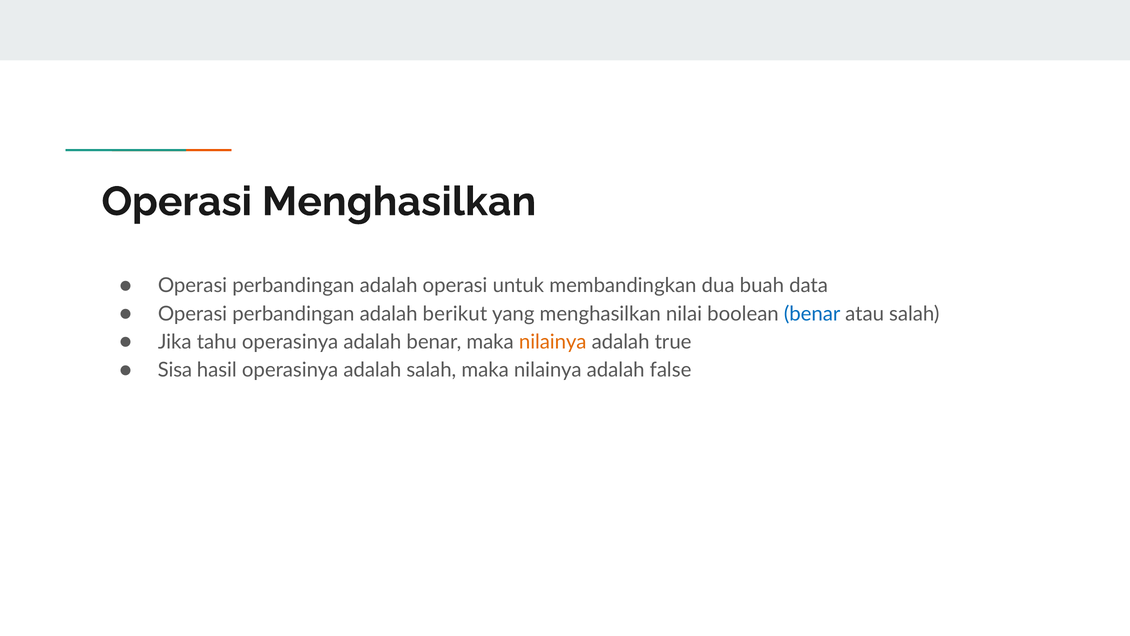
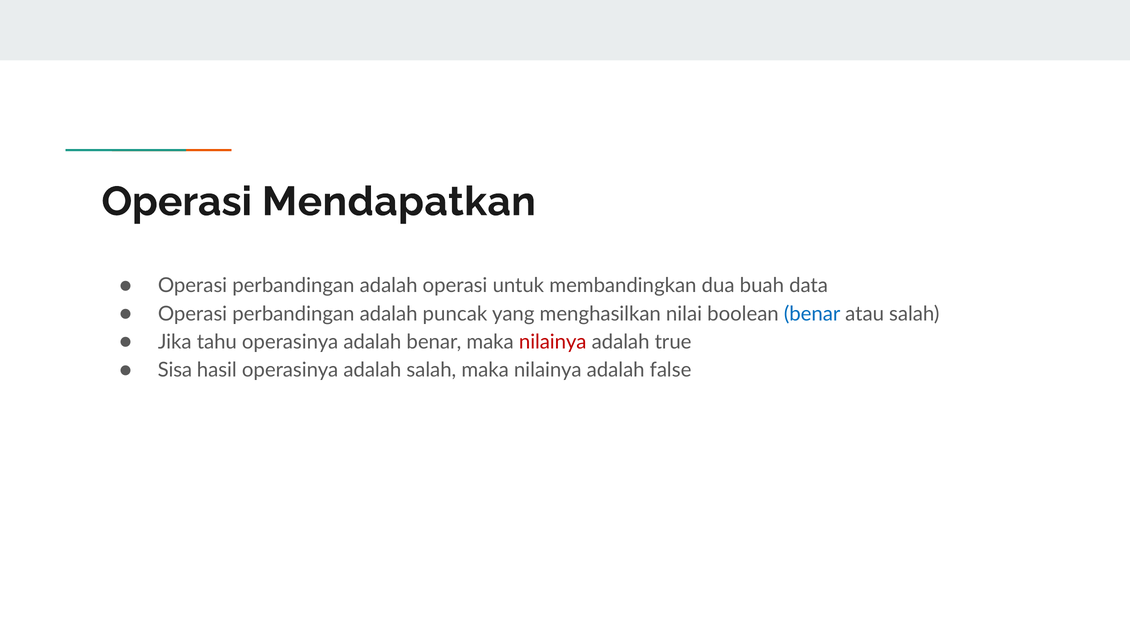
Operasi Menghasilkan: Menghasilkan -> Mendapatkan
berikut: berikut -> puncak
nilainya at (553, 342) colour: orange -> red
